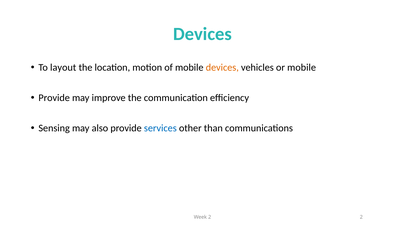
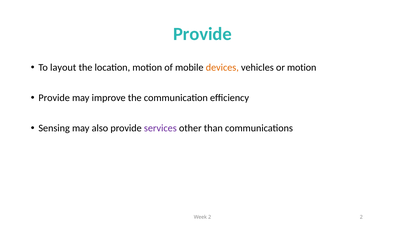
Devices at (202, 34): Devices -> Provide
or mobile: mobile -> motion
services colour: blue -> purple
